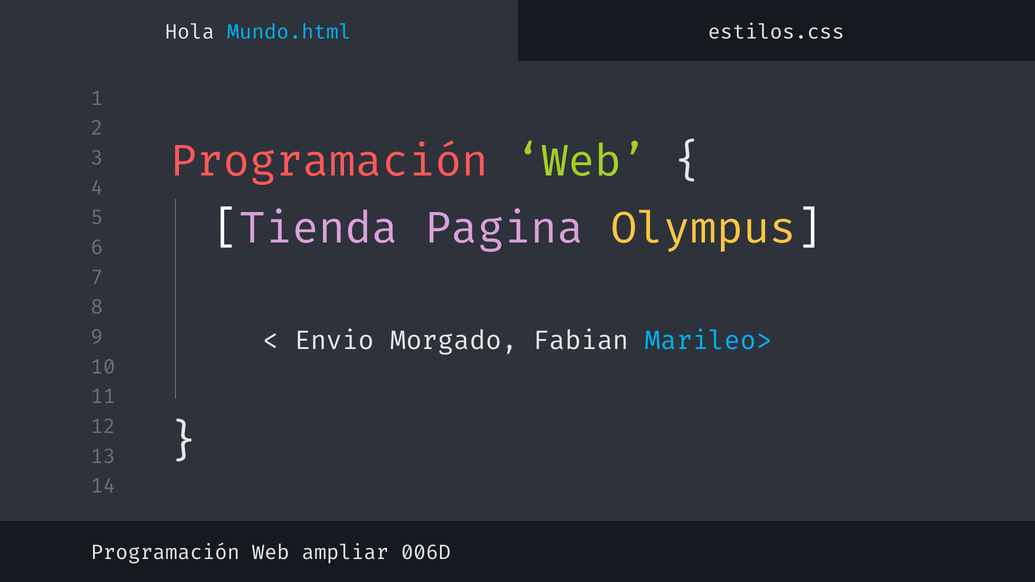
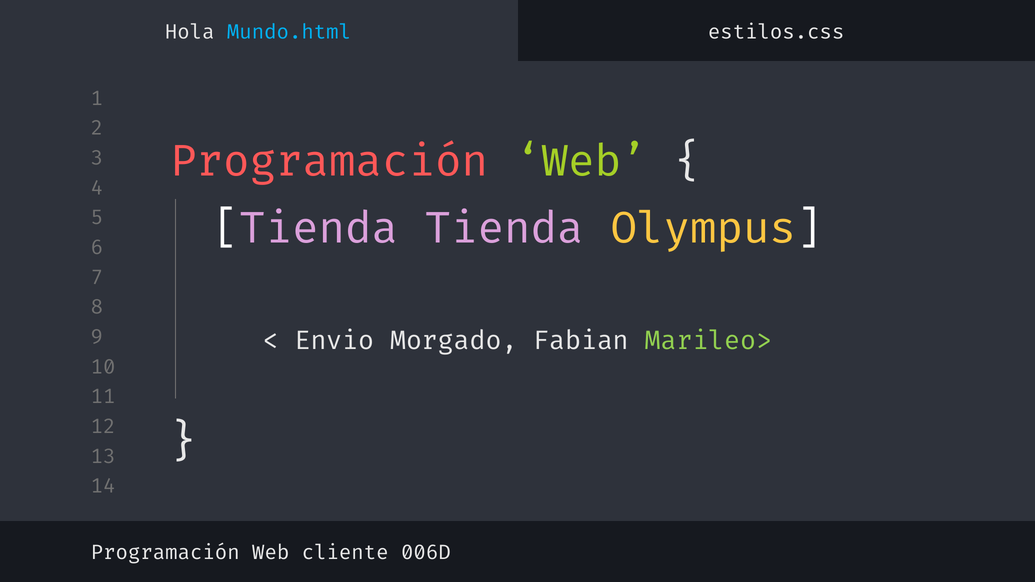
Tienda Pagina: Pagina -> Tienda
Marileo> colour: light blue -> light green
ampliar: ampliar -> cliente
